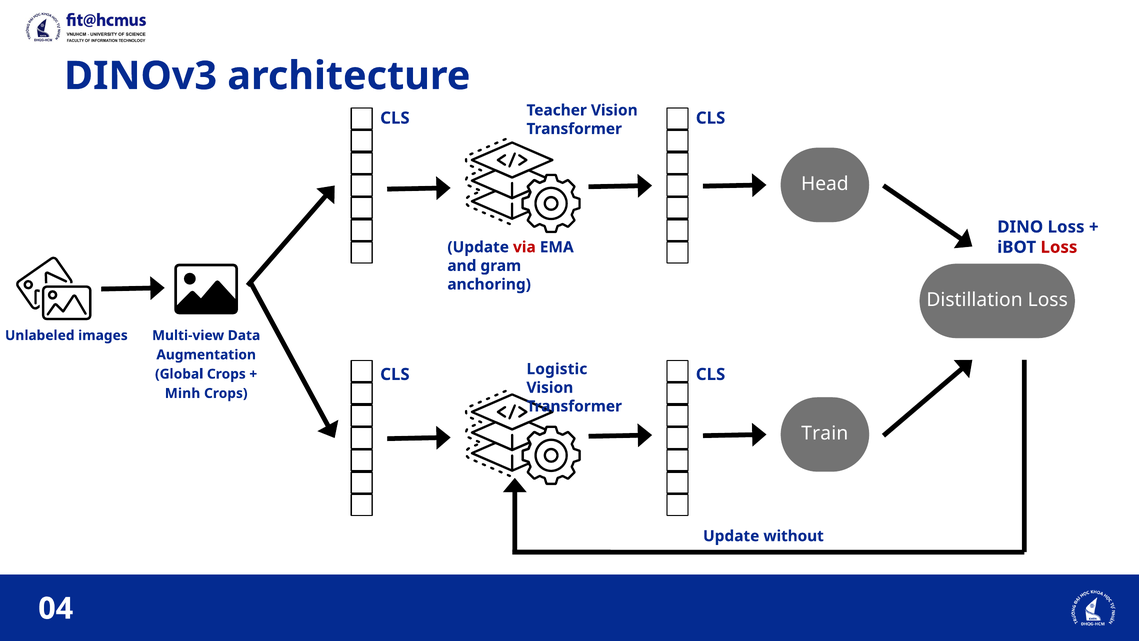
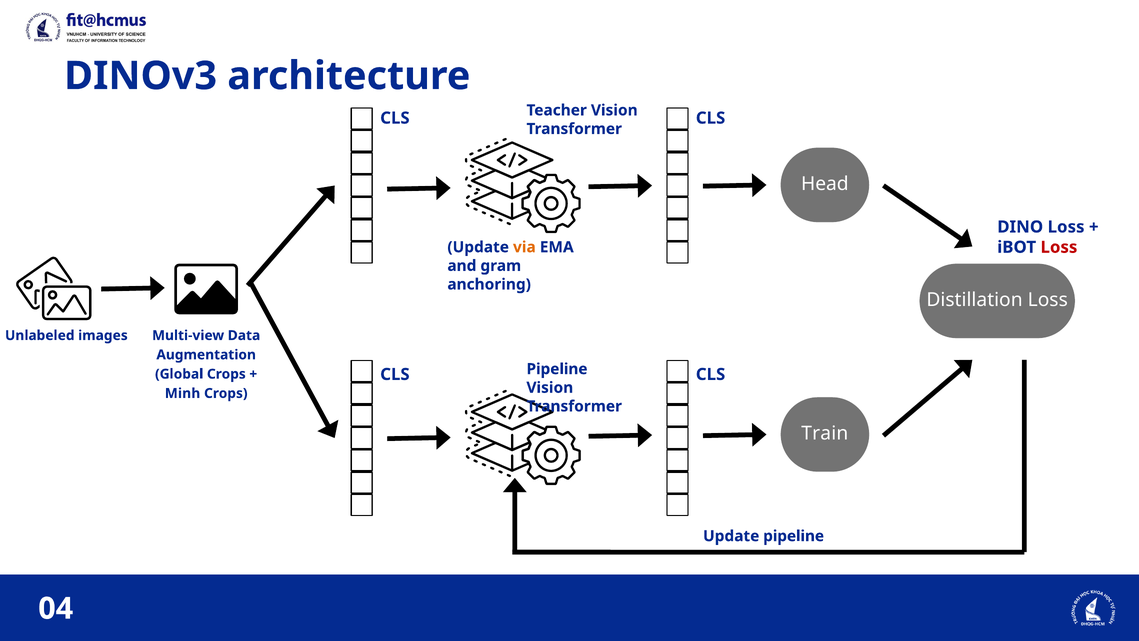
via colour: red -> orange
Logistic at (557, 369): Logistic -> Pipeline
Update without: without -> pipeline
